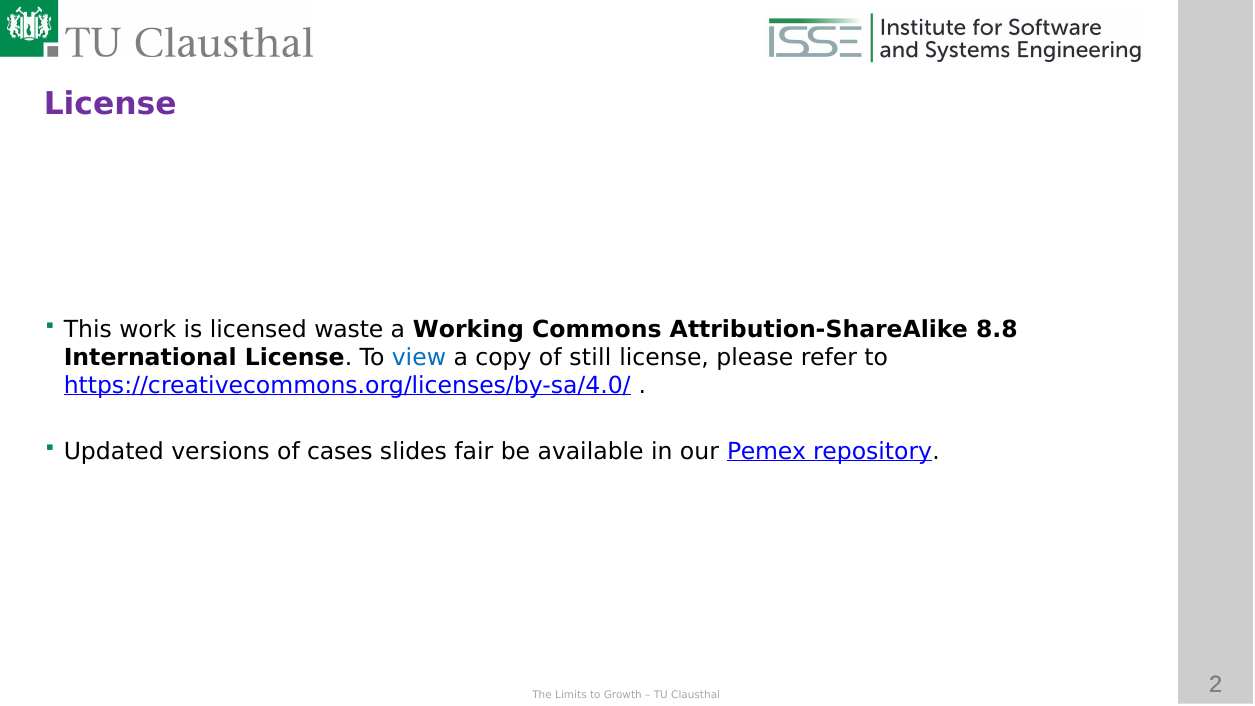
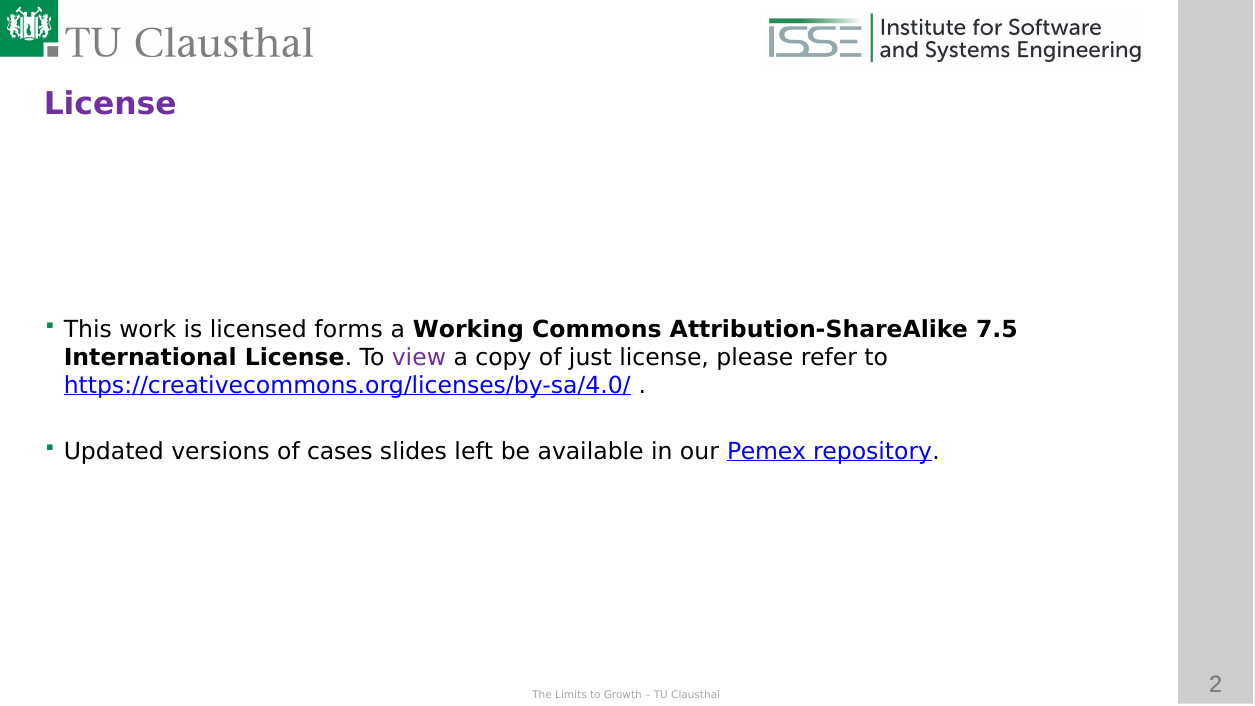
waste: waste -> forms
8.8: 8.8 -> 7.5
view colour: blue -> purple
still: still -> just
fair: fair -> left
